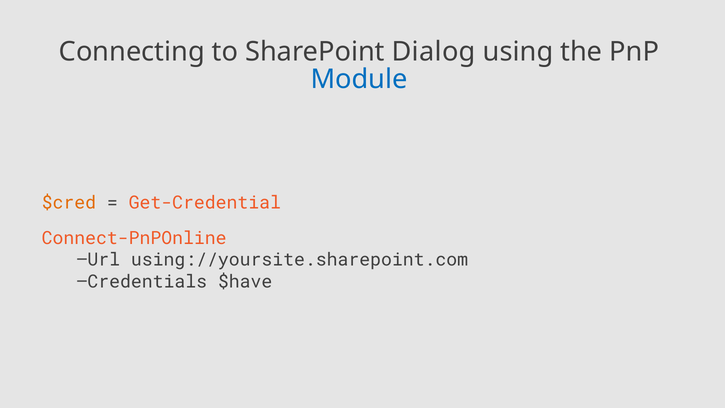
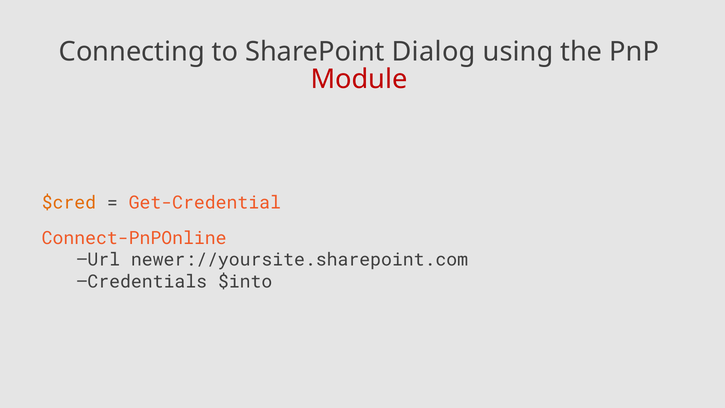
Module colour: blue -> red
using://yoursite.sharepoint.com: using://yoursite.sharepoint.com -> newer://yoursite.sharepoint.com
$have: $have -> $into
